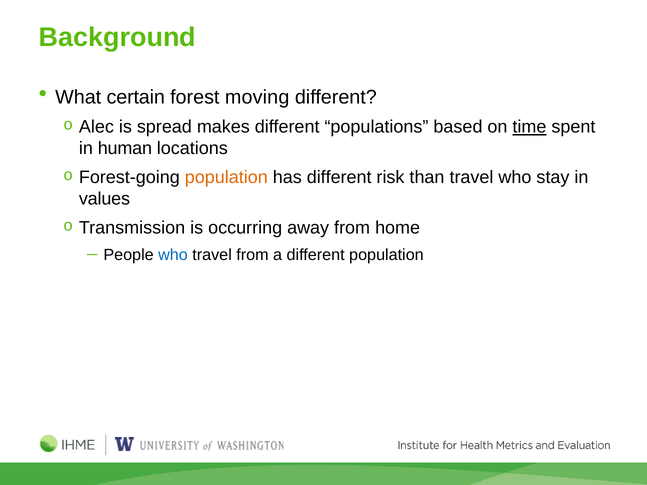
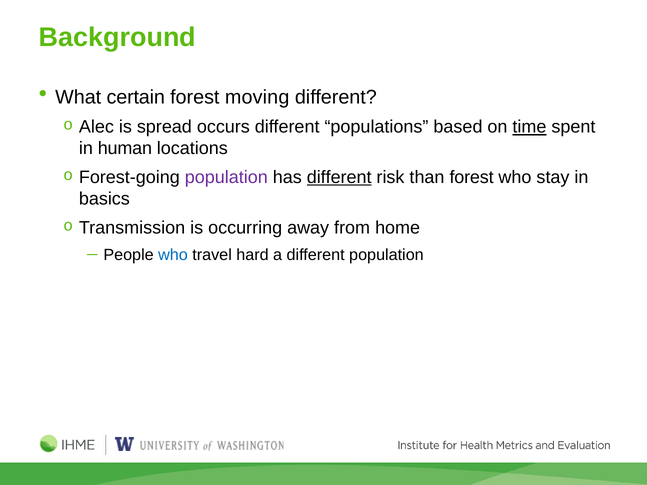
makes: makes -> occurs
population at (226, 177) colour: orange -> purple
different at (339, 177) underline: none -> present
than travel: travel -> forest
values: values -> basics
travel from: from -> hard
